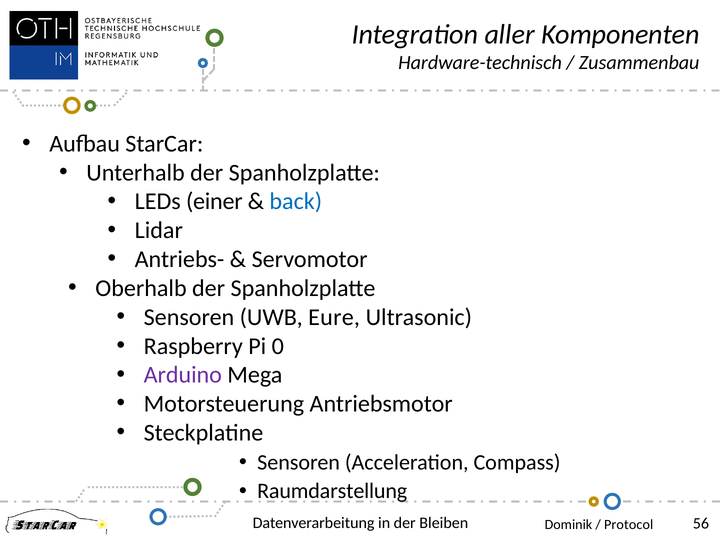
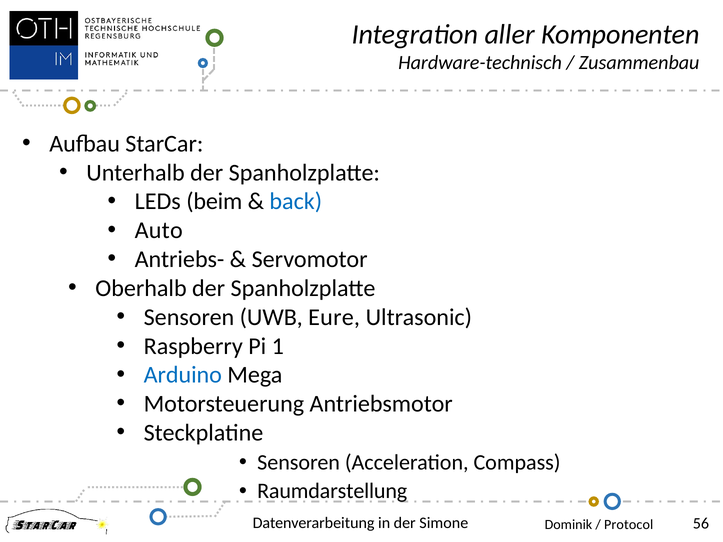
einer: einer -> beim
Lidar: Lidar -> Auto
0: 0 -> 1
Arduino colour: purple -> blue
Bleiben: Bleiben -> Simone
